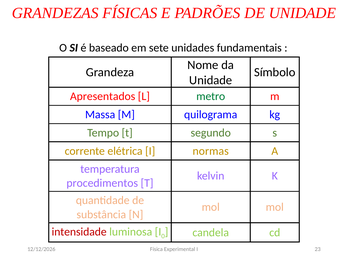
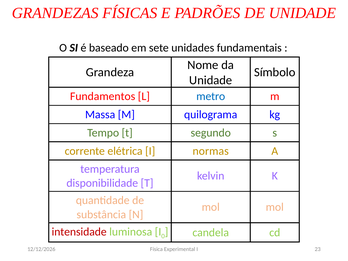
Apresentados: Apresentados -> Fundamentos
metro colour: green -> blue
procedimentos: procedimentos -> disponibilidade
